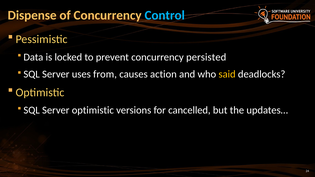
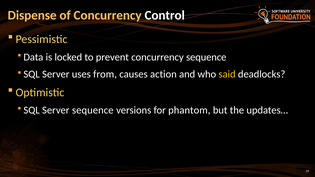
Control colour: light blue -> white
concurrency persisted: persisted -> sequence
Server optimistic: optimistic -> sequence
cancelled: cancelled -> phantom
